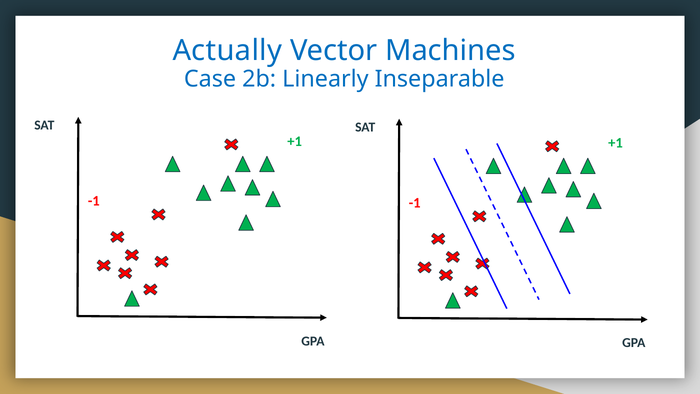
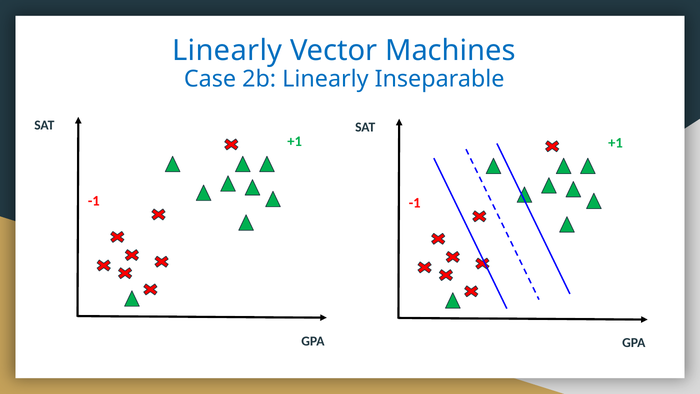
Actually at (227, 51): Actually -> Linearly
